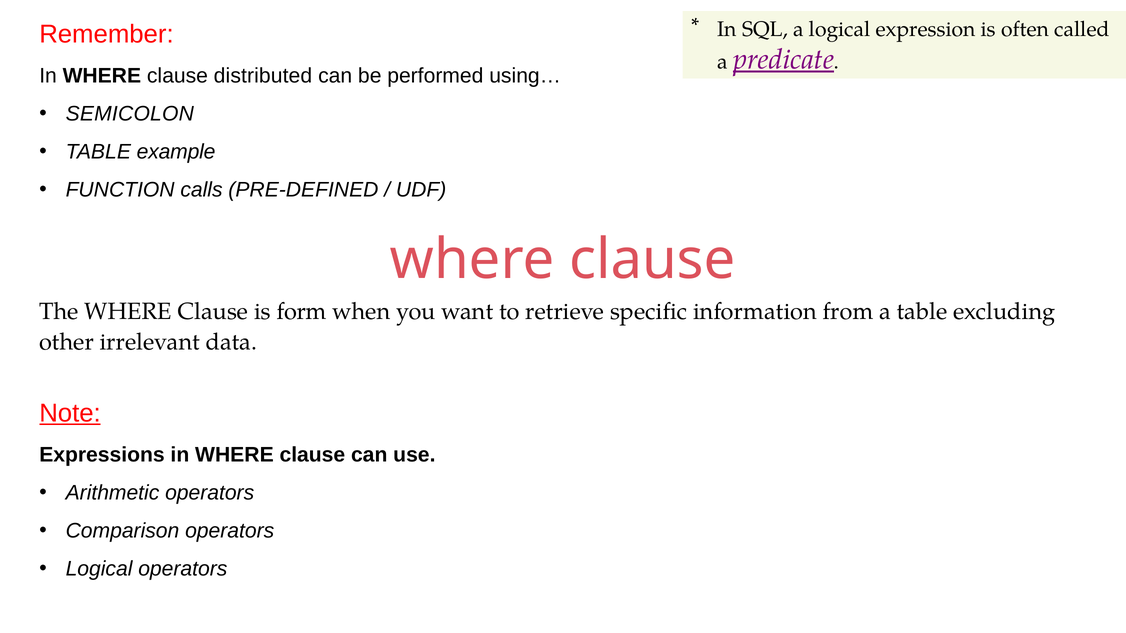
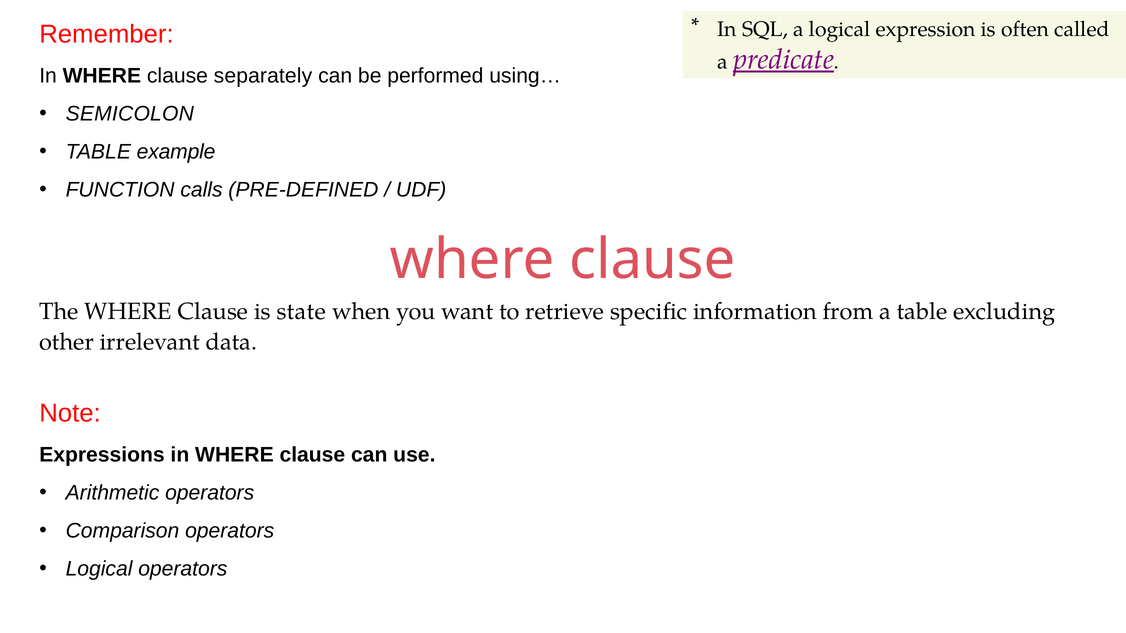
distributed: distributed -> separately
form: form -> state
Note underline: present -> none
